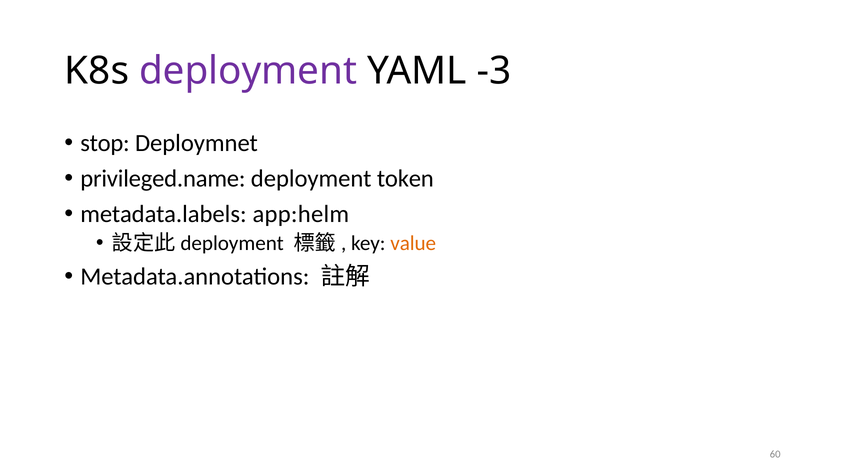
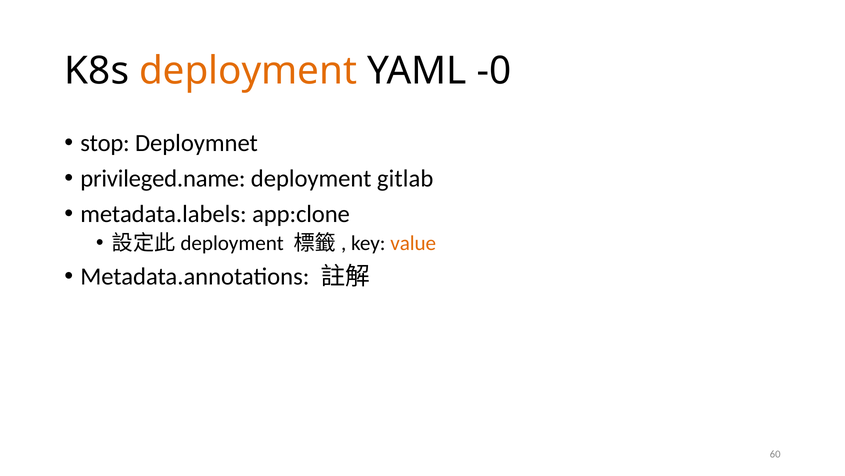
deployment at (248, 71) colour: purple -> orange
-3: -3 -> -0
token: token -> gitlab
app:helm: app:helm -> app:clone
